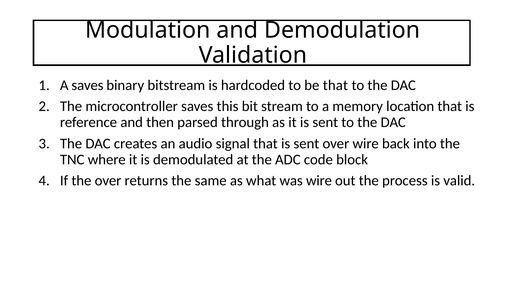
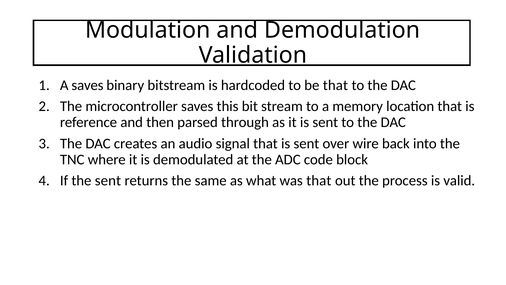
the over: over -> sent
was wire: wire -> that
